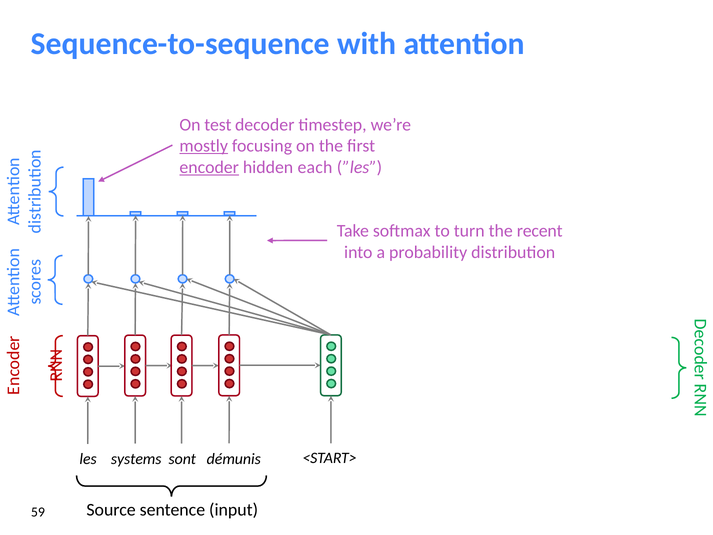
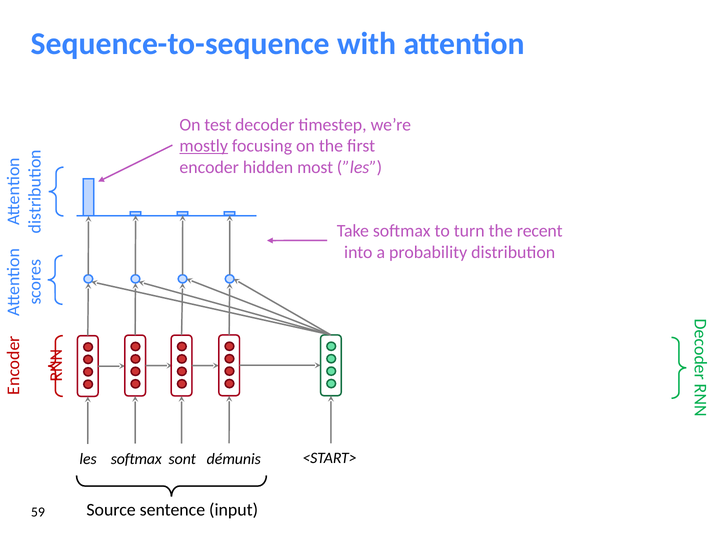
encoder underline: present -> none
each: each -> most
les systems: systems -> softmax
